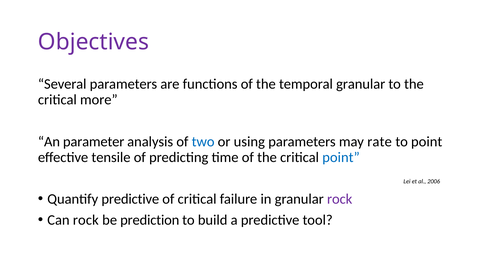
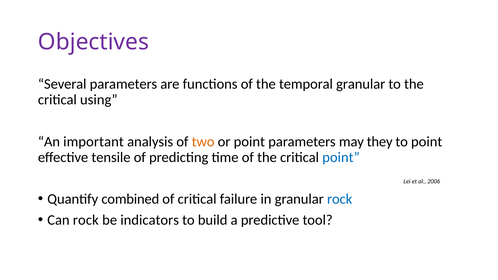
more: more -> using
parameter: parameter -> important
two colour: blue -> orange
or using: using -> point
rate: rate -> they
Quantify predictive: predictive -> combined
rock at (340, 199) colour: purple -> blue
prediction: prediction -> indicators
